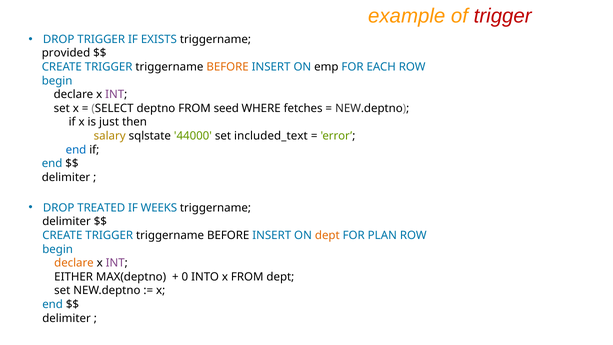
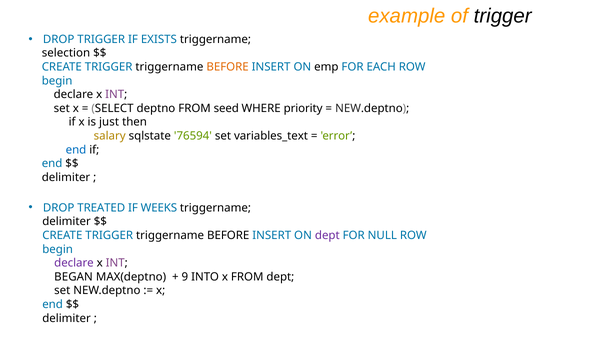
trigger at (503, 16) colour: red -> black
provided: provided -> selection
fetches: fetches -> priority
44000: 44000 -> 76594
included_text: included_text -> variables_text
dept at (327, 235) colour: orange -> purple
PLAN: PLAN -> NULL
declare at (74, 263) colour: orange -> purple
EITHER: EITHER -> BEGAN
0: 0 -> 9
